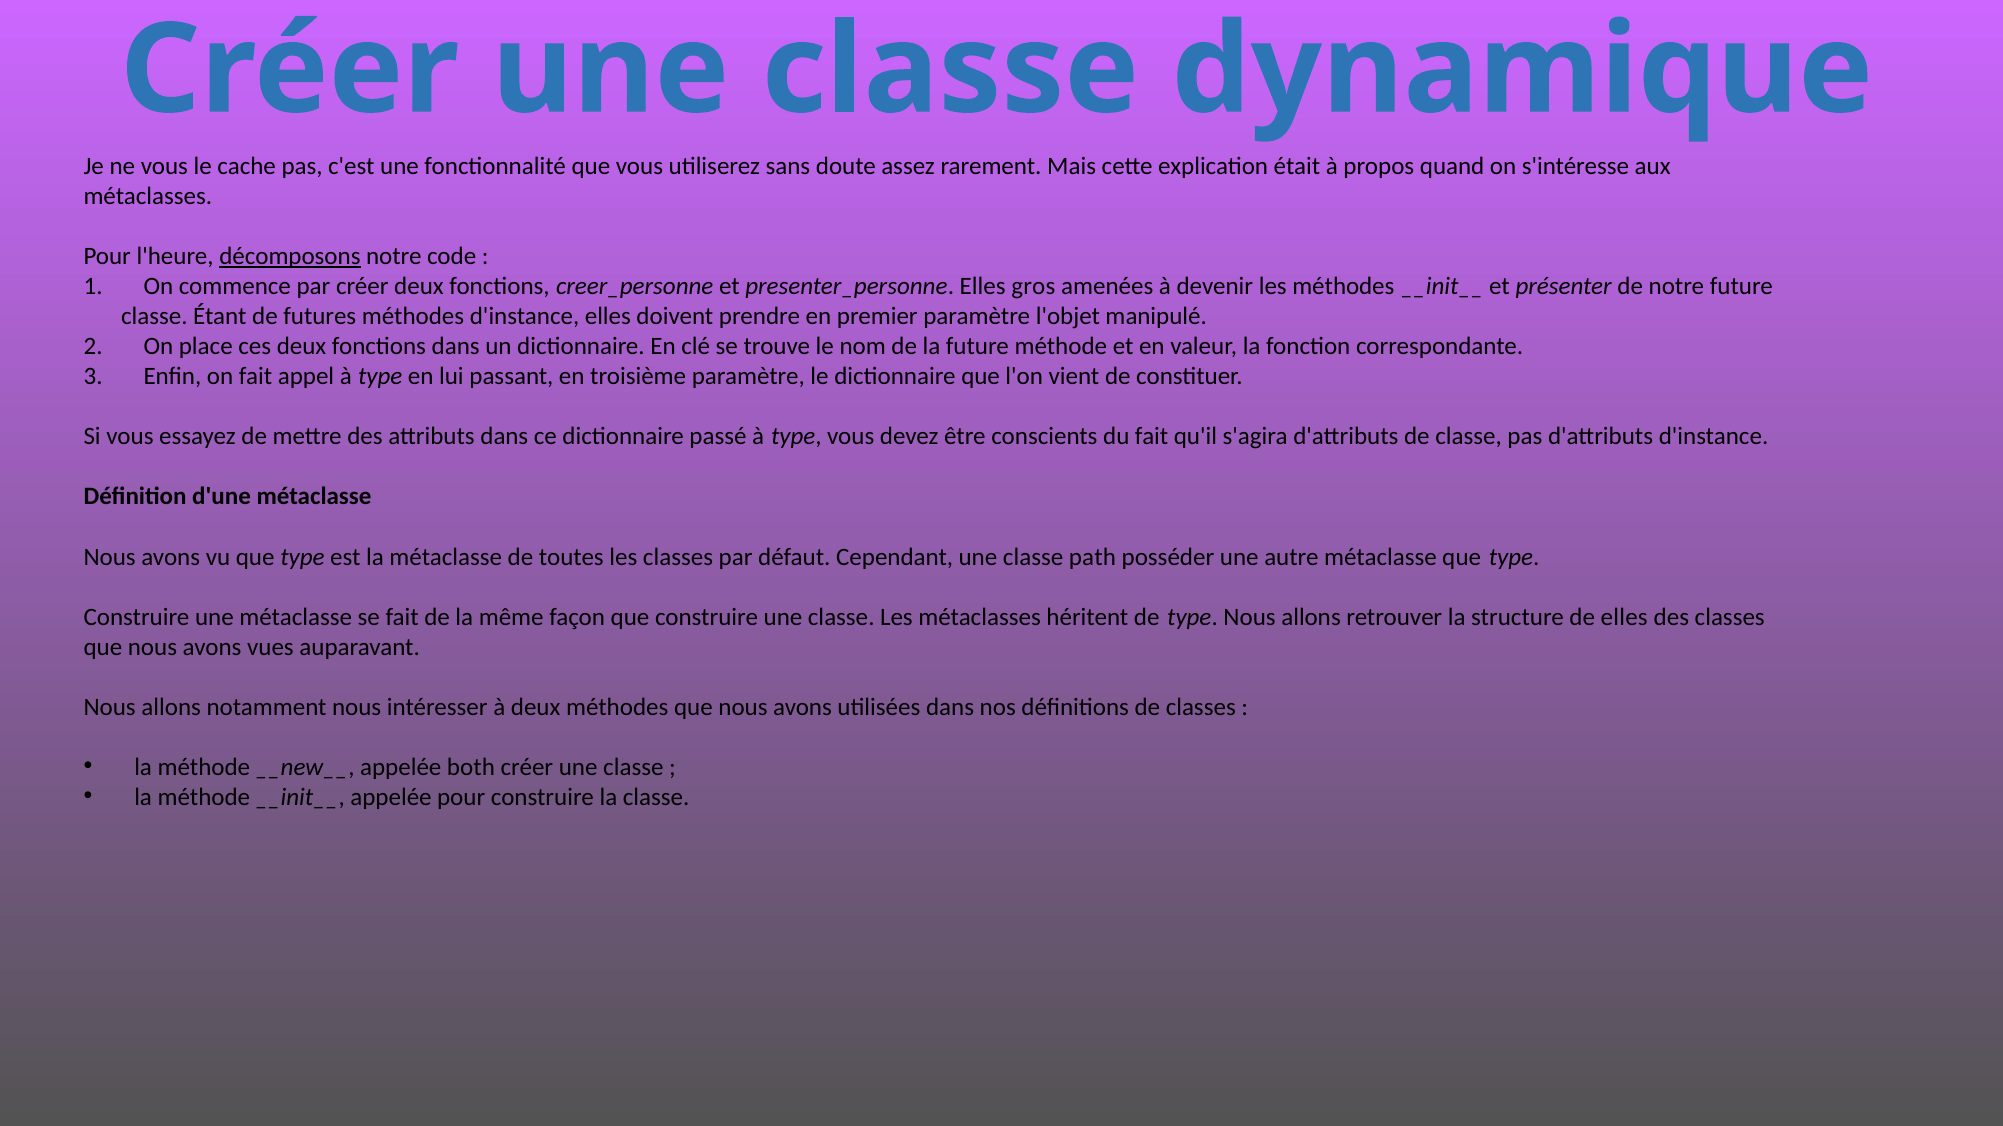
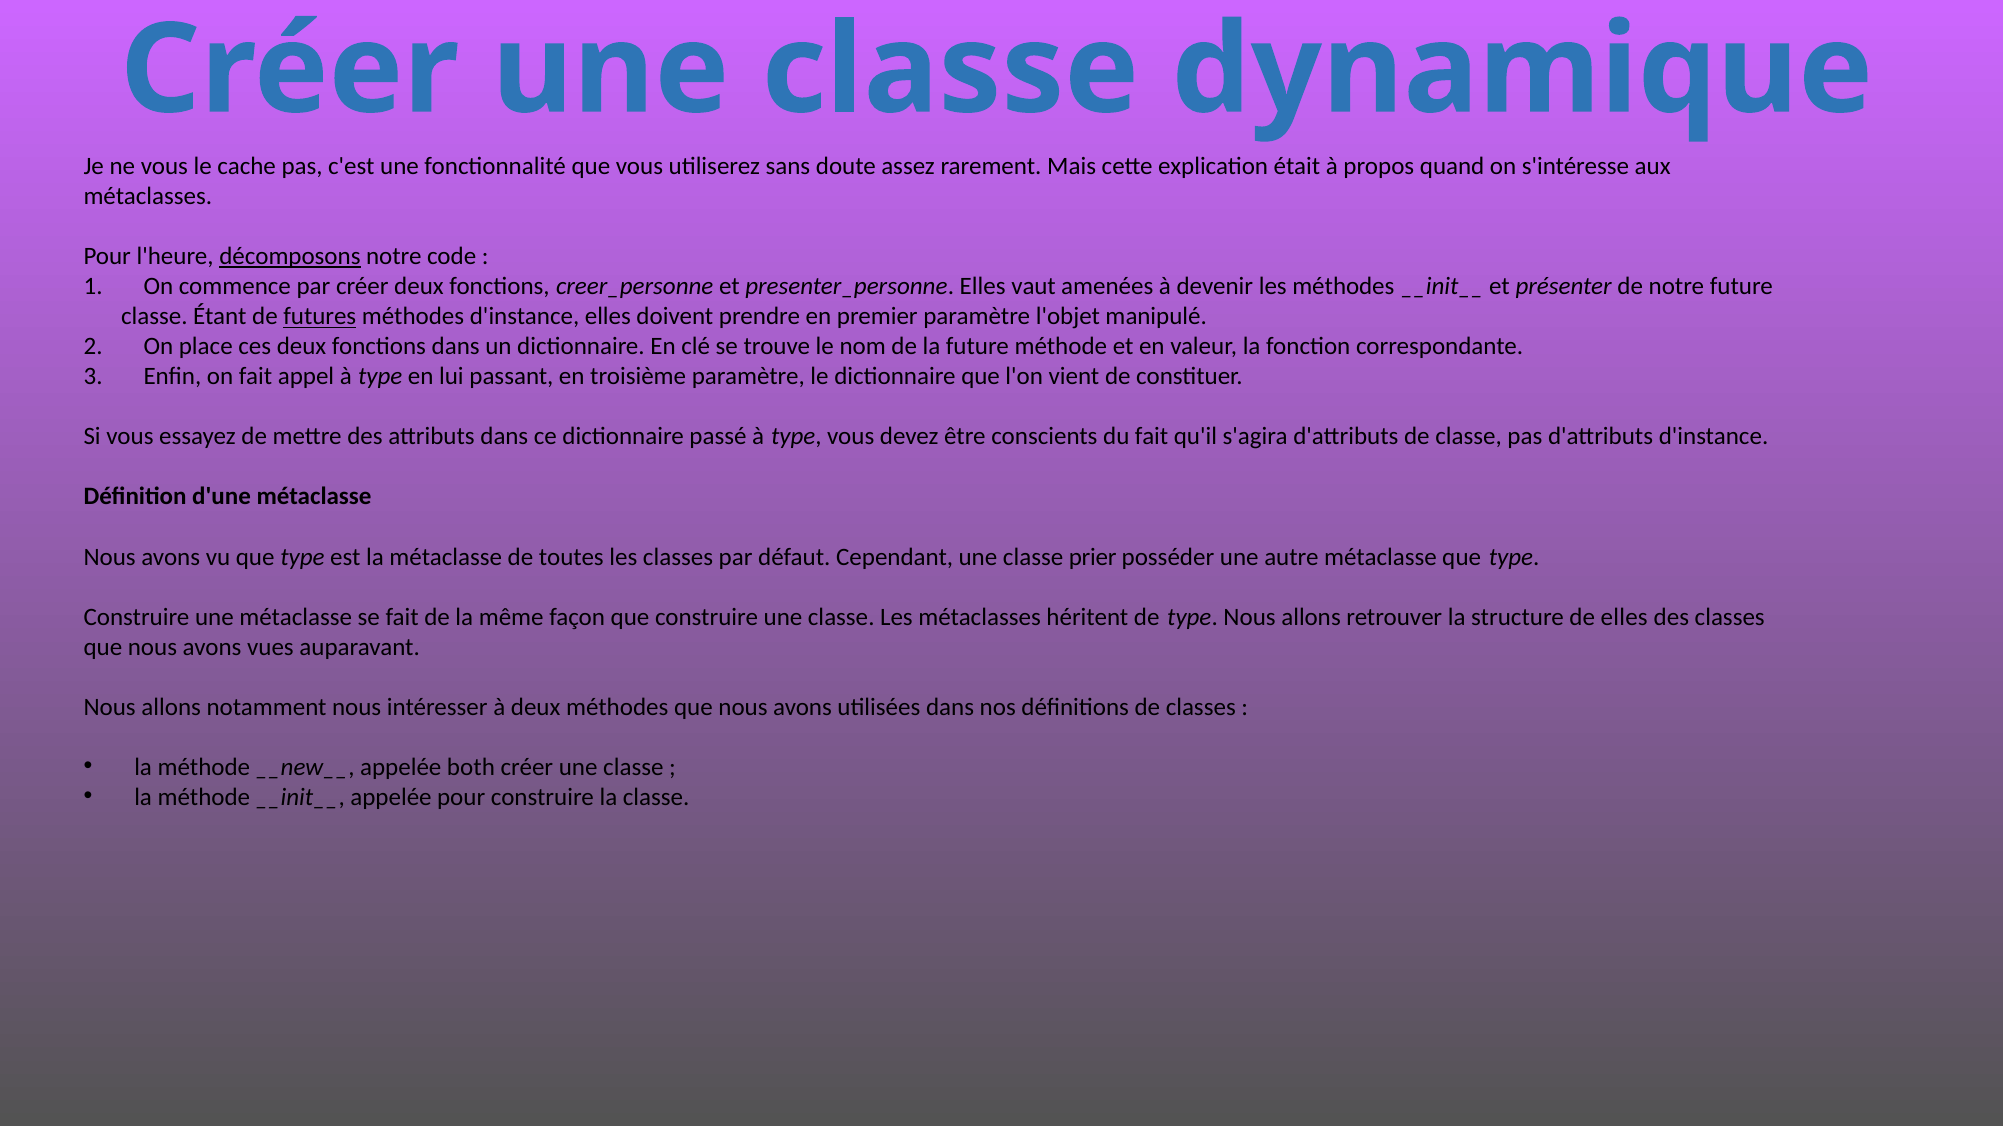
gros: gros -> vaut
futures underline: none -> present
path: path -> prier
